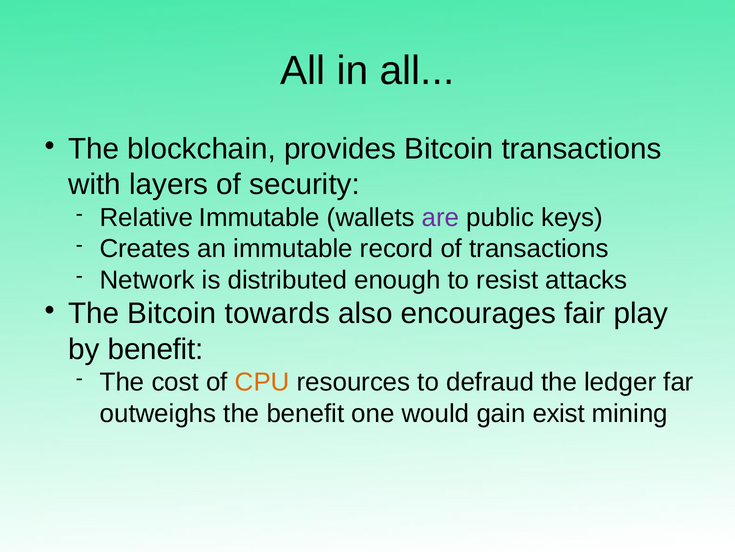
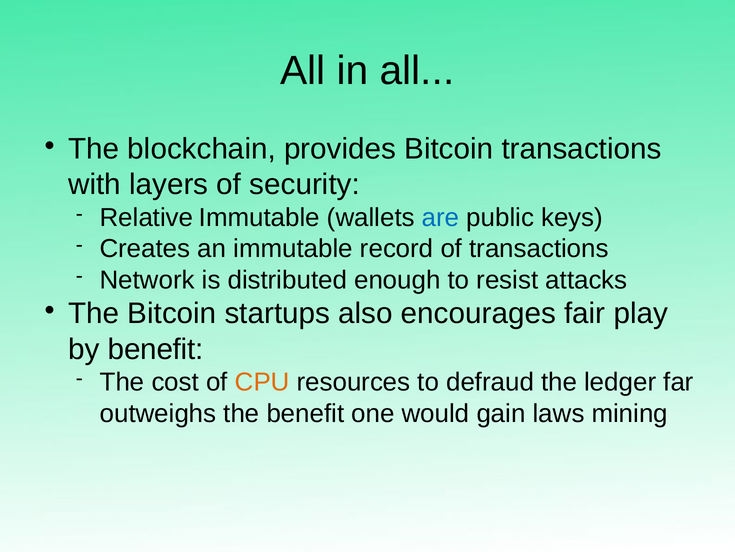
are colour: purple -> blue
towards: towards -> startups
exist: exist -> laws
